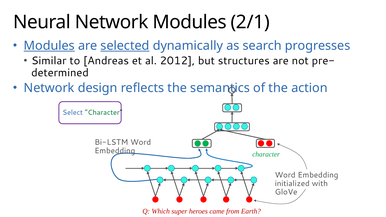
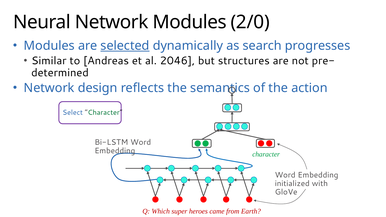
2/1: 2/1 -> 2/0
Modules at (49, 46) underline: present -> none
2012: 2012 -> 2046
